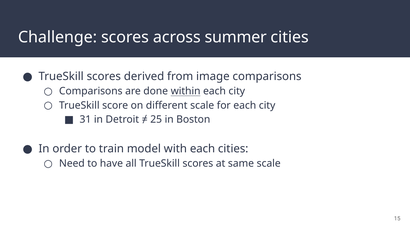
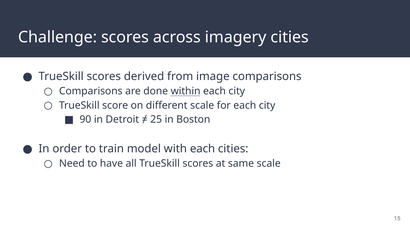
summer: summer -> imagery
31: 31 -> 90
